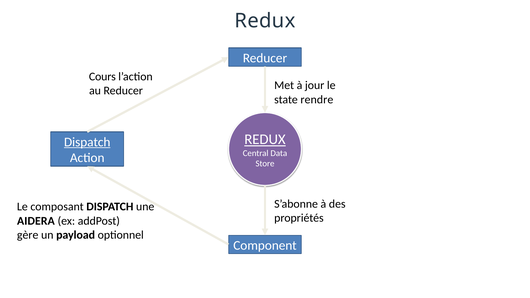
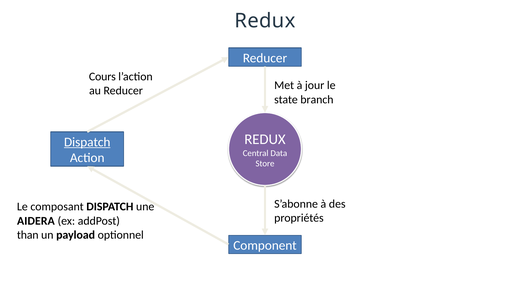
rendre: rendre -> branch
REDUX at (265, 139) underline: present -> none
gère: gère -> than
